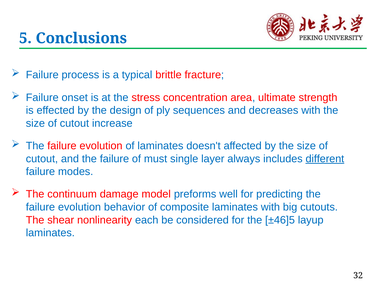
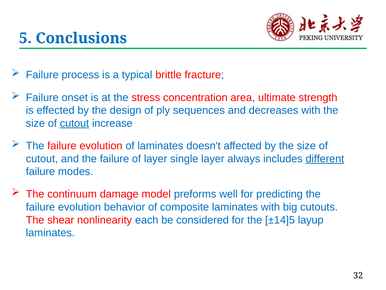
cutout at (74, 123) underline: none -> present
of must: must -> layer
±46]5: ±46]5 -> ±14]5
